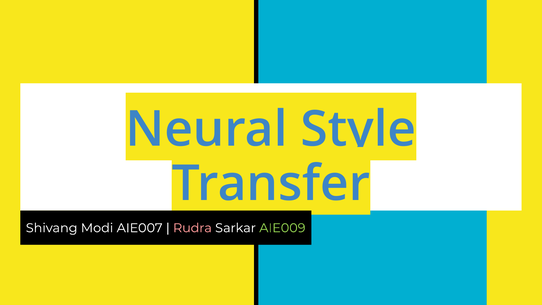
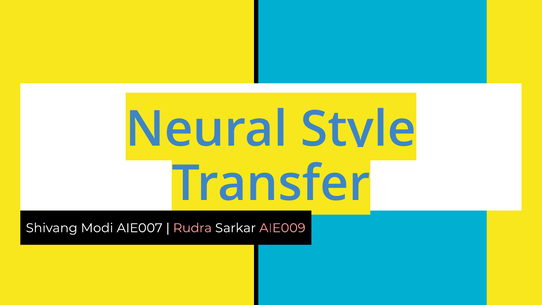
AIE009 colour: light green -> pink
